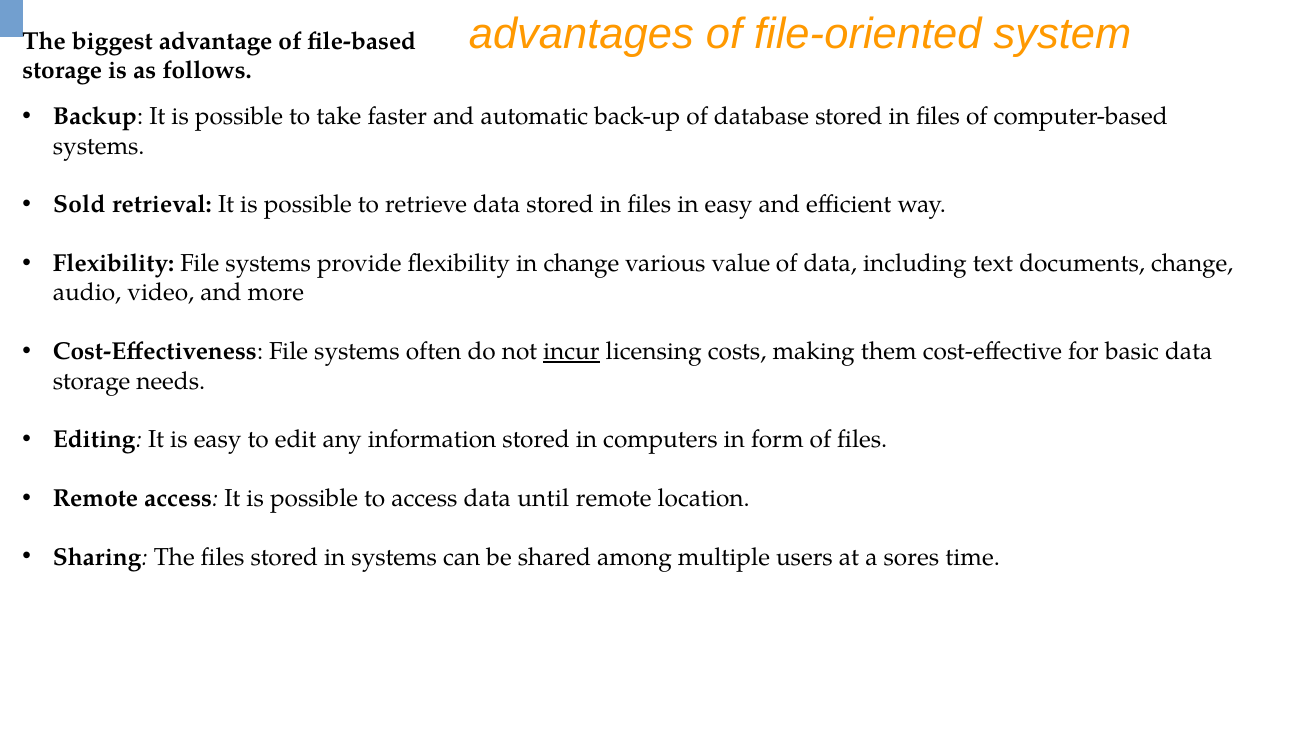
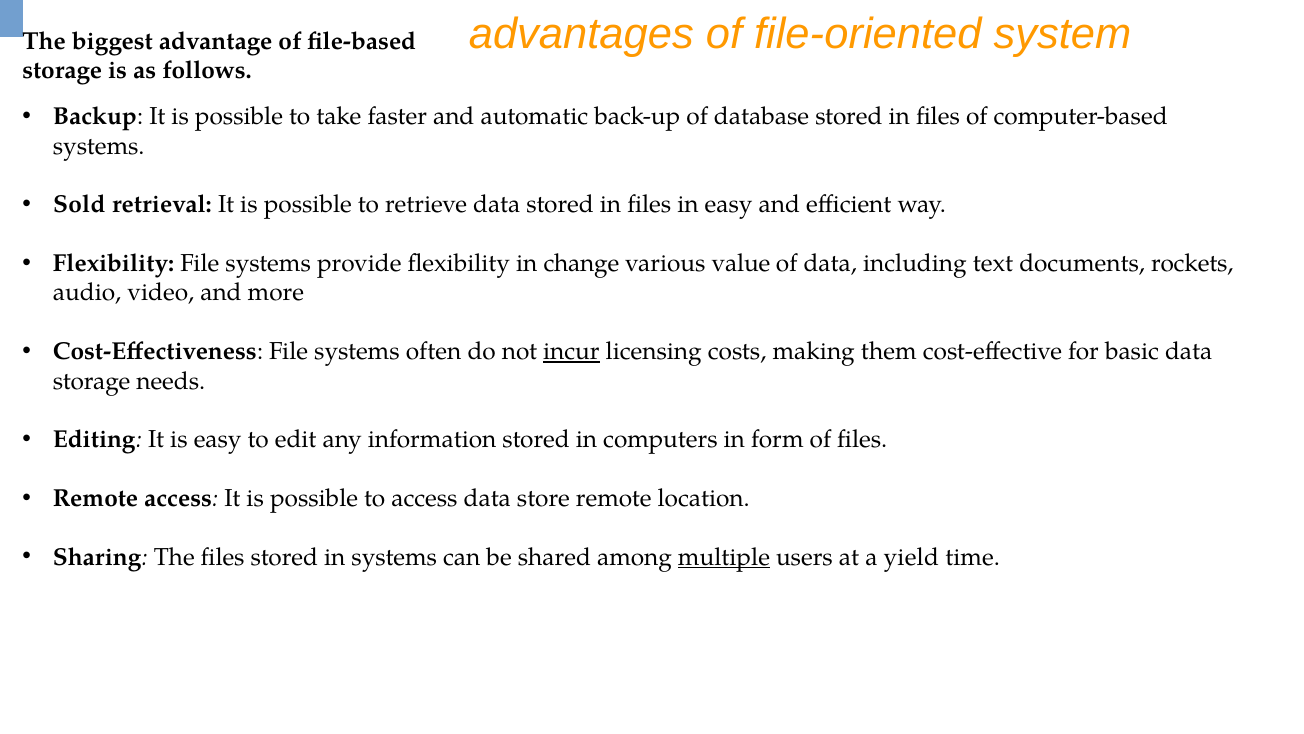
documents change: change -> rockets
until: until -> store
multiple underline: none -> present
sores: sores -> yield
